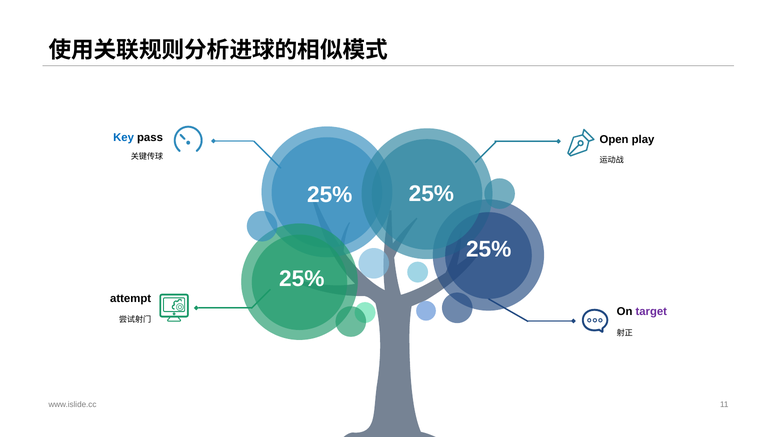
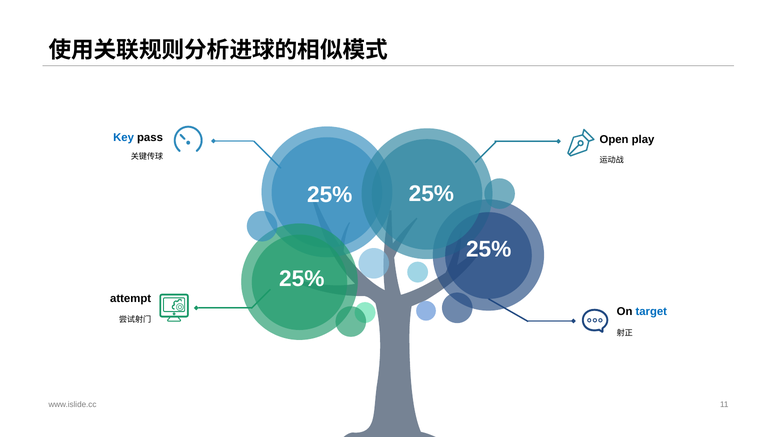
target colour: purple -> blue
